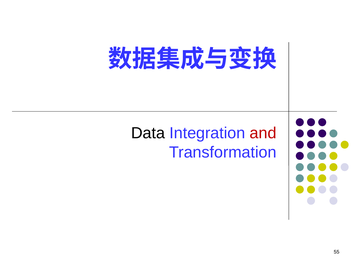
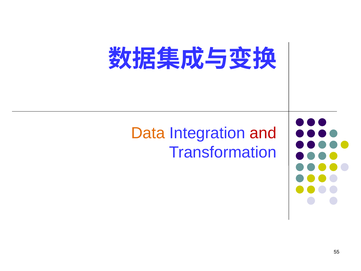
Data colour: black -> orange
